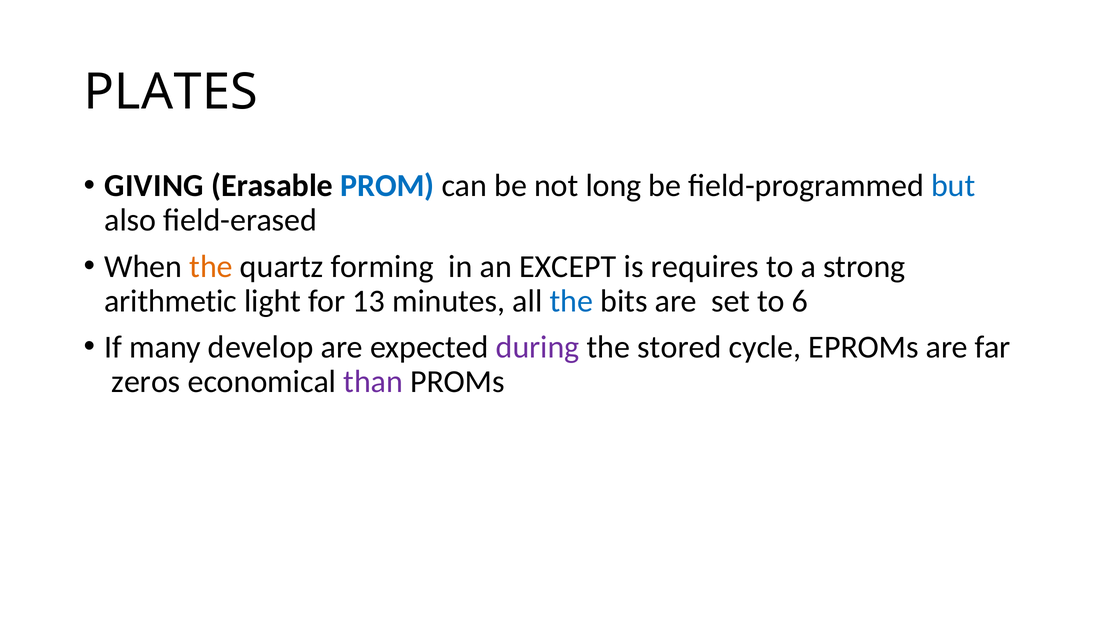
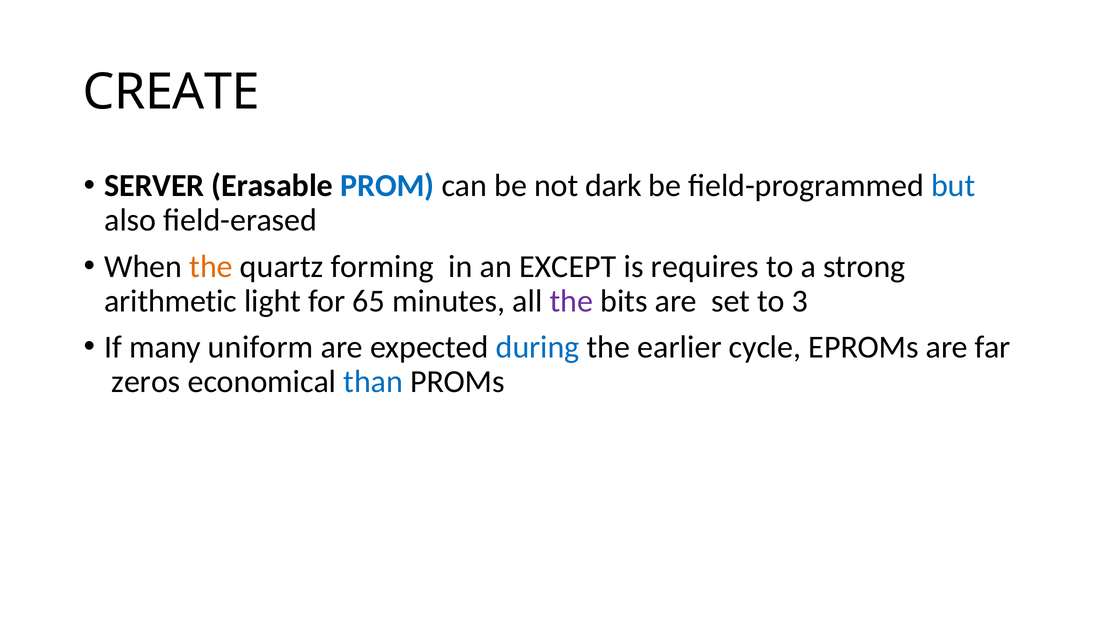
PLATES: PLATES -> CREATE
GIVING: GIVING -> SERVER
long: long -> dark
13: 13 -> 65
the at (571, 301) colour: blue -> purple
6: 6 -> 3
develop: develop -> uniform
during colour: purple -> blue
stored: stored -> earlier
than colour: purple -> blue
